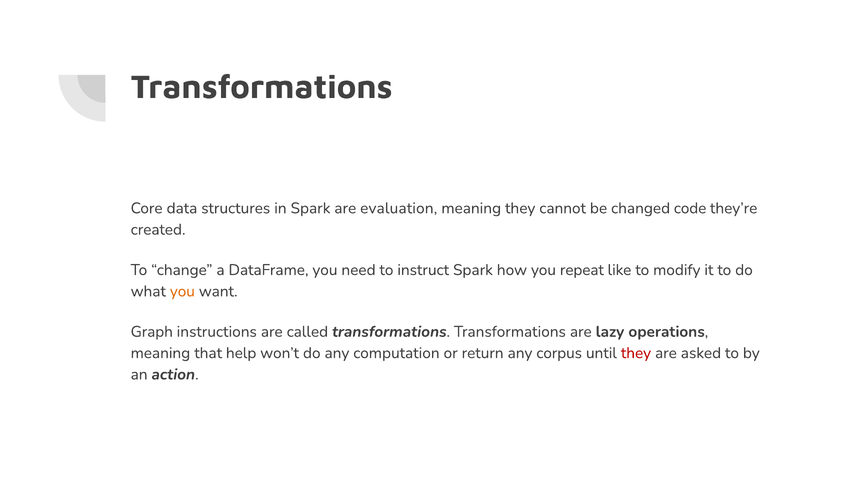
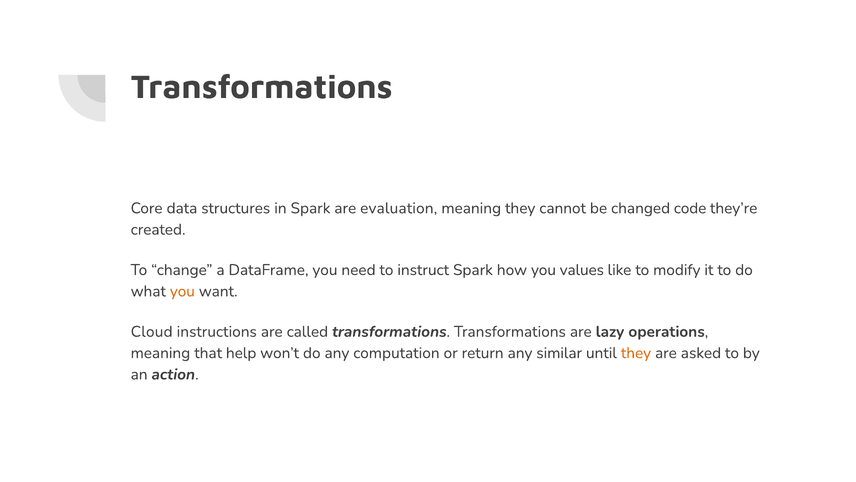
repeat: repeat -> values
Graph: Graph -> Cloud
corpus: corpus -> similar
they at (636, 353) colour: red -> orange
